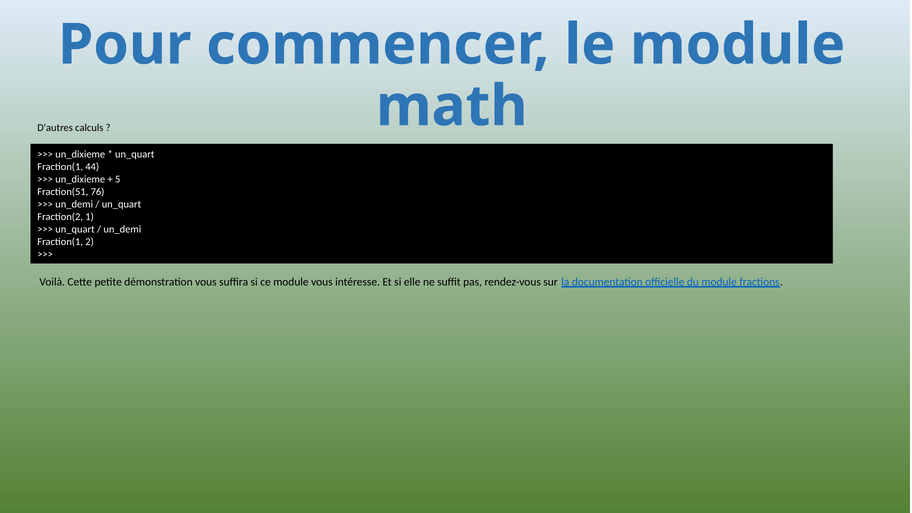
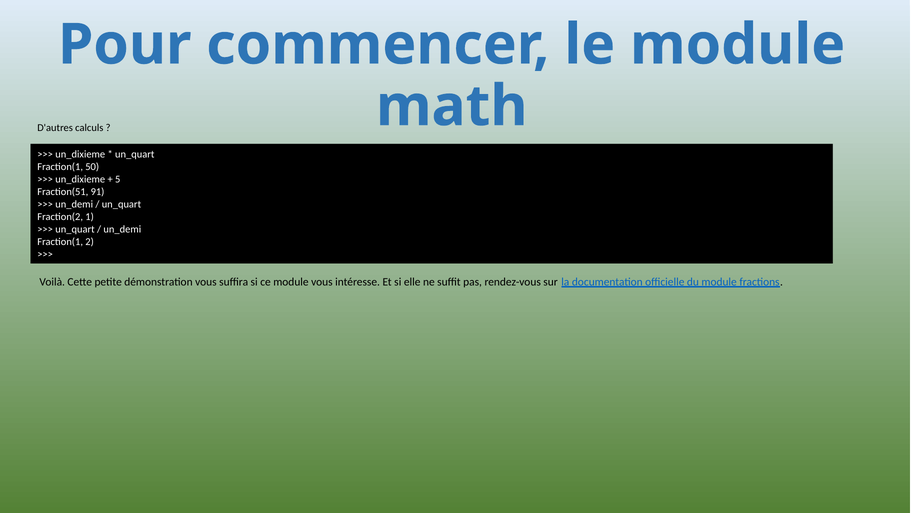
44: 44 -> 50
76: 76 -> 91
